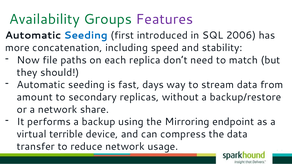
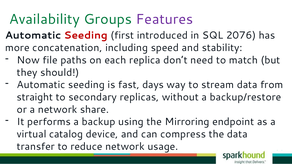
Seeding at (86, 35) colour: blue -> red
2006: 2006 -> 2076
amount: amount -> straight
terrible: terrible -> catalog
